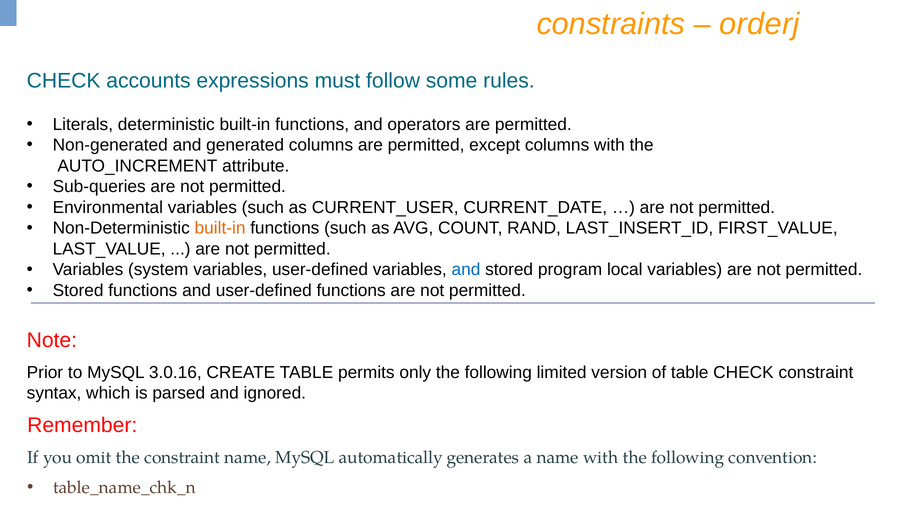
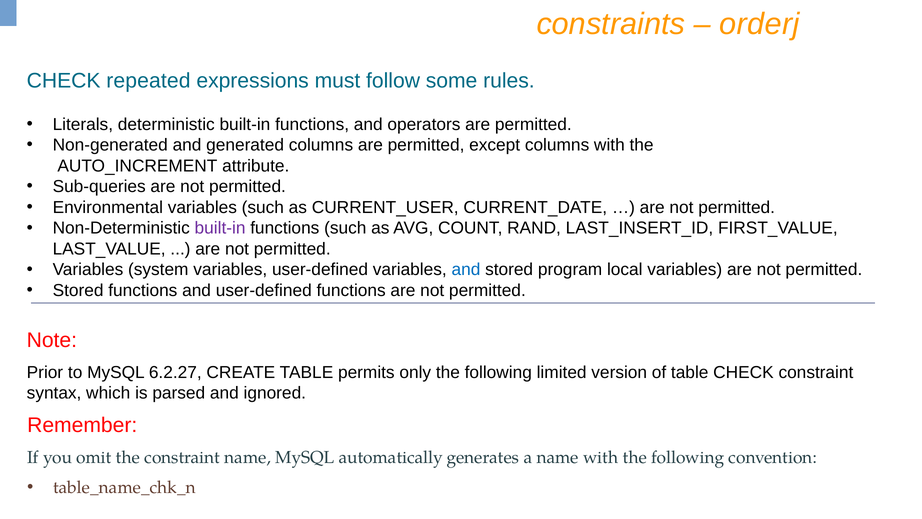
accounts: accounts -> repeated
built-in at (220, 228) colour: orange -> purple
3.0.16: 3.0.16 -> 6.2.27
